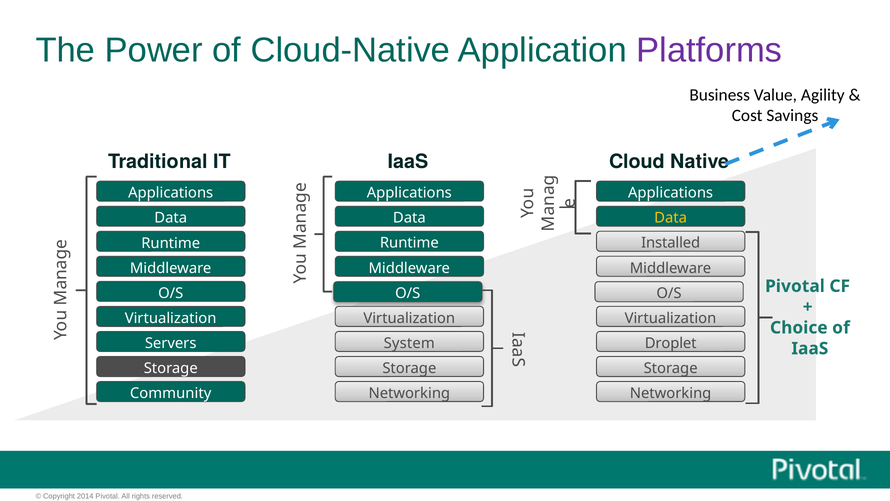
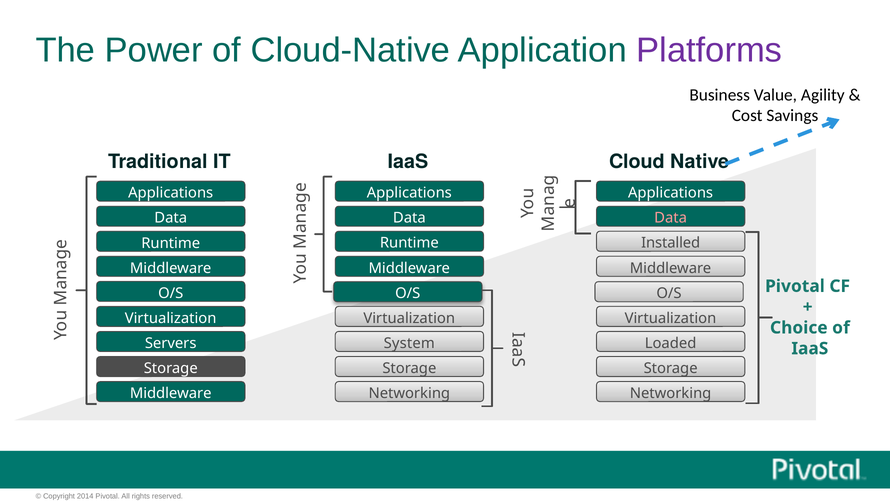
Data at (671, 218) colour: yellow -> pink
Droplet: Droplet -> Loaded
Community at (171, 393): Community -> Middleware
